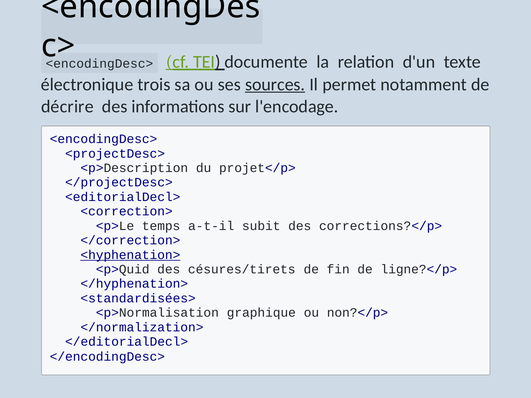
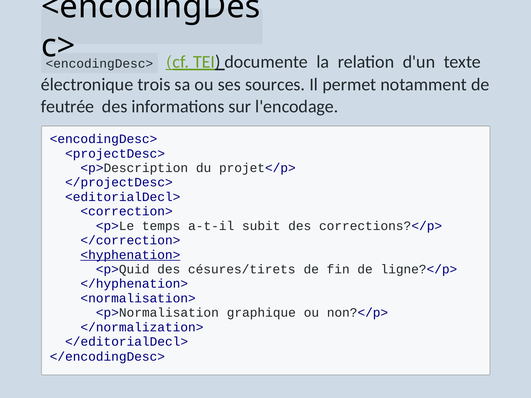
sources underline: present -> none
décrire: décrire -> feutrée
<standardisées>: <standardisées> -> <normalisation>
